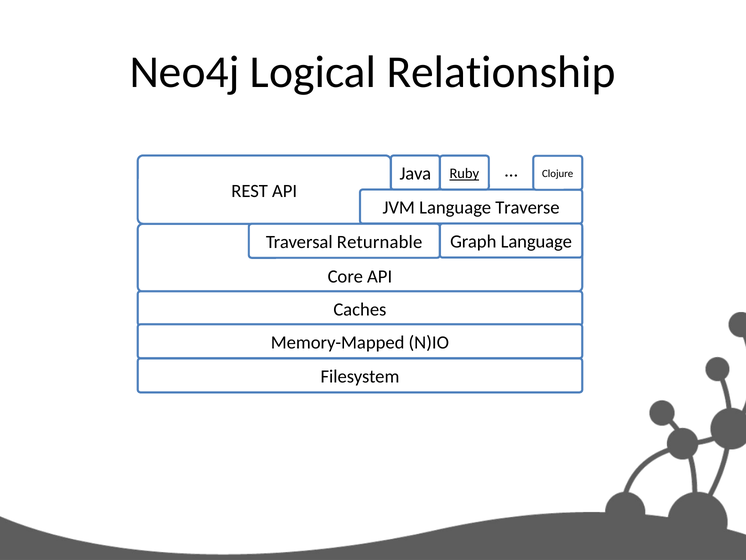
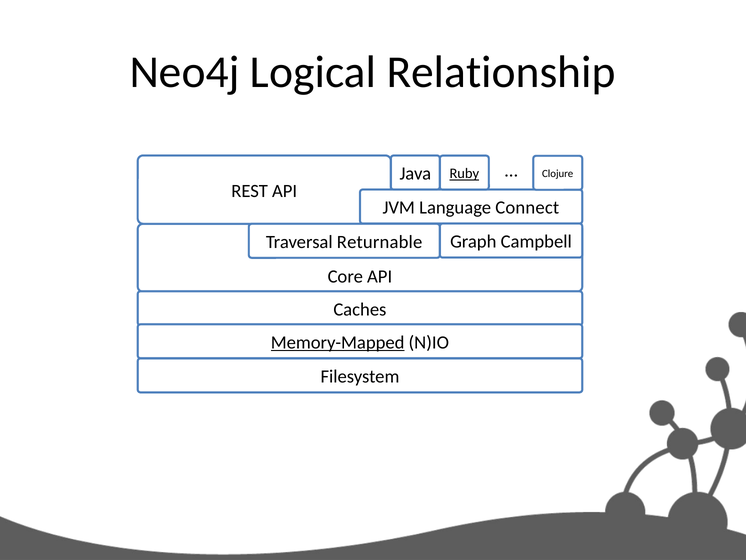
Traverse: Traverse -> Connect
Graph Language: Language -> Campbell
Memory-Mapped underline: none -> present
